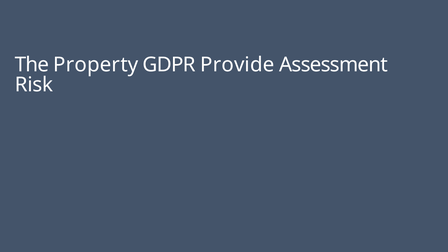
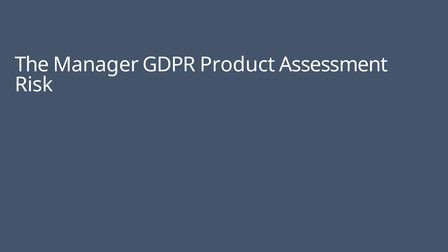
Property: Property -> Manager
Provide: Provide -> Product
